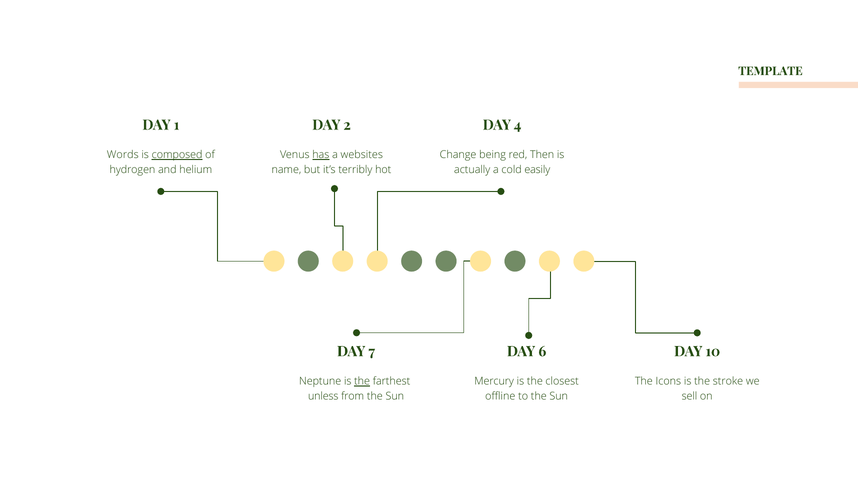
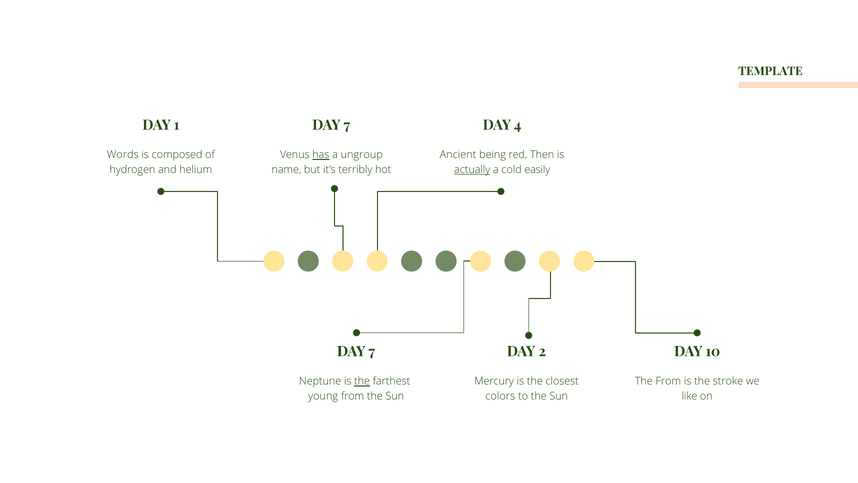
2 at (347, 125): 2 -> 7
composed underline: present -> none
websites: websites -> ungroup
Change: Change -> Ancient
actually underline: none -> present
6: 6 -> 2
The Icons: Icons -> From
unless: unless -> young
offline: offline -> colors
sell: sell -> like
